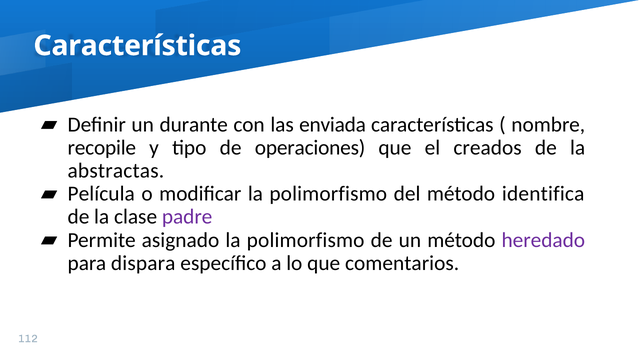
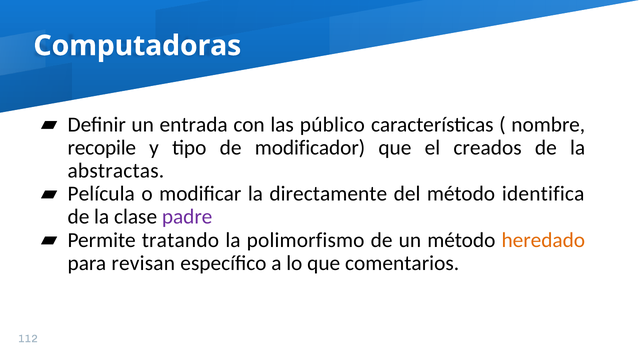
Características at (137, 46): Características -> Computadoras
durante: durante -> entrada
enviada: enviada -> público
operaciones: operaciones -> modificador
modificar la polimorfismo: polimorfismo -> directamente
asignado: asignado -> tratando
heredado colour: purple -> orange
dispara: dispara -> revisan
